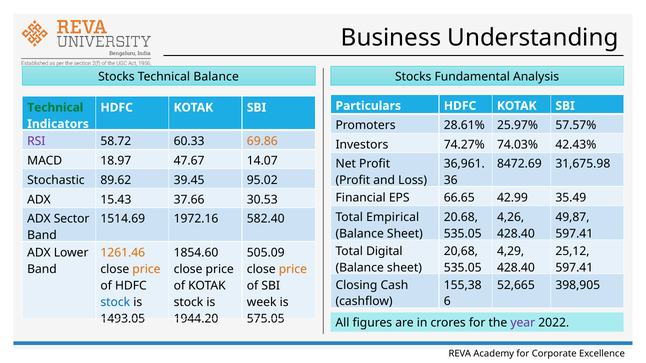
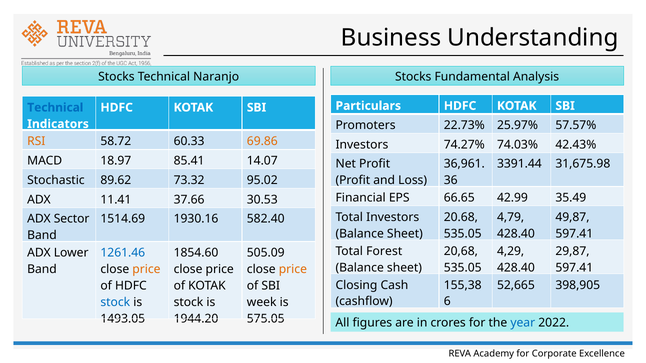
Technical Balance: Balance -> Naranjo
Technical at (55, 108) colour: green -> blue
28.61%: 28.61% -> 22.73%
RSI colour: purple -> orange
47.67: 47.67 -> 85.41
8472.69: 8472.69 -> 3391.44
39.45: 39.45 -> 73.32
15.43: 15.43 -> 11.41
Total Empirical: Empirical -> Investors
4,26: 4,26 -> 4,79
1972.16: 1972.16 -> 1930.16
Digital: Digital -> Forest
25,12: 25,12 -> 29,87
1261.46 colour: orange -> blue
year colour: purple -> blue
